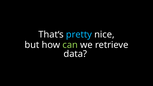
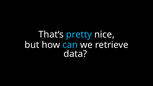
can colour: light green -> light blue
